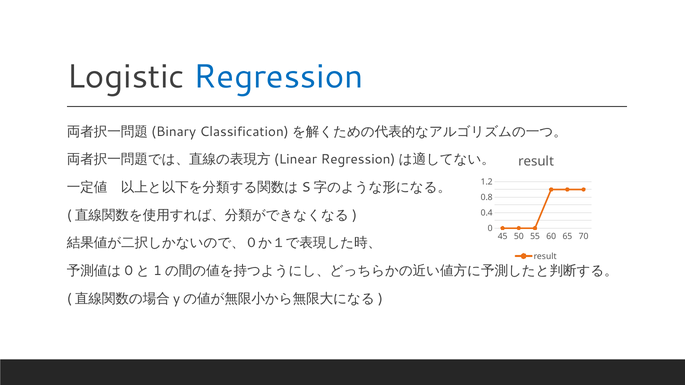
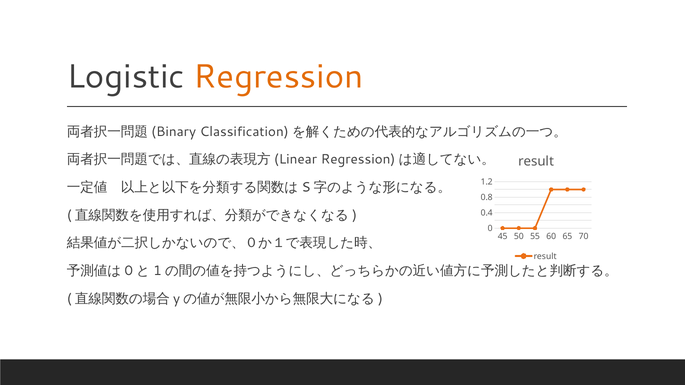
Regression colour: blue -> orange
